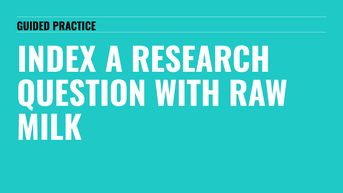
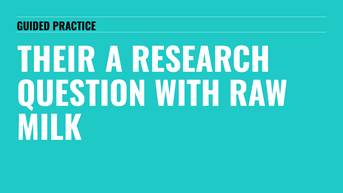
INDEX: INDEX -> THEIR
